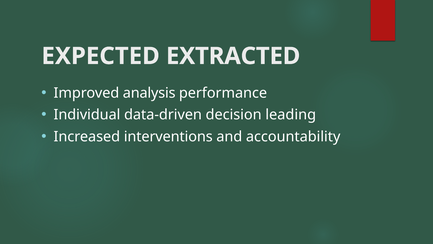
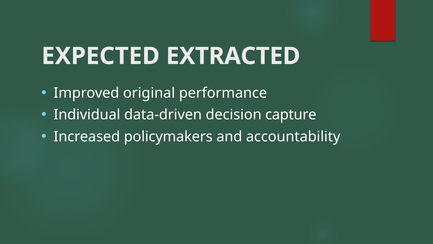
analysis: analysis -> original
leading: leading -> capture
interventions: interventions -> policymakers
